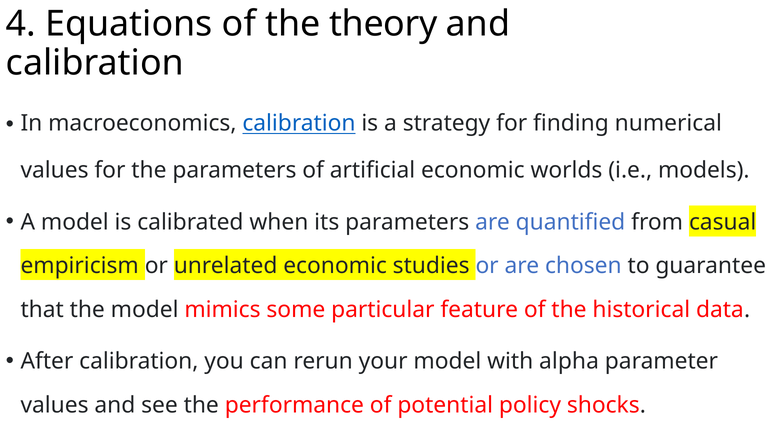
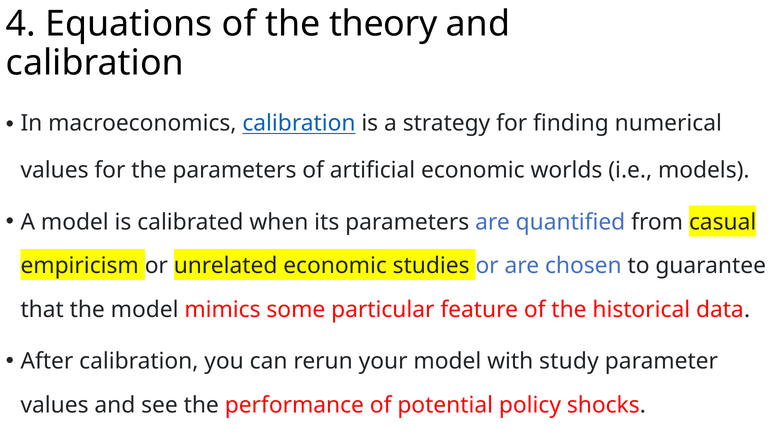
alpha: alpha -> study
